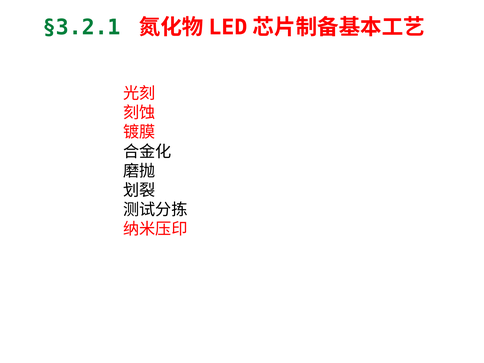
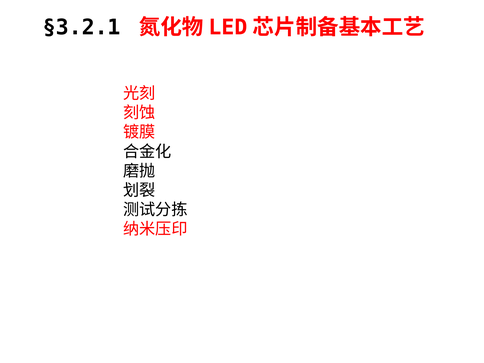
§3.2.1 colour: green -> black
